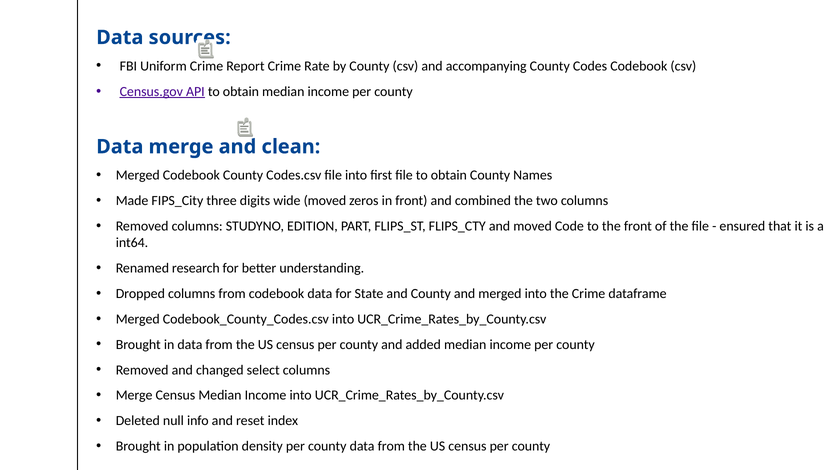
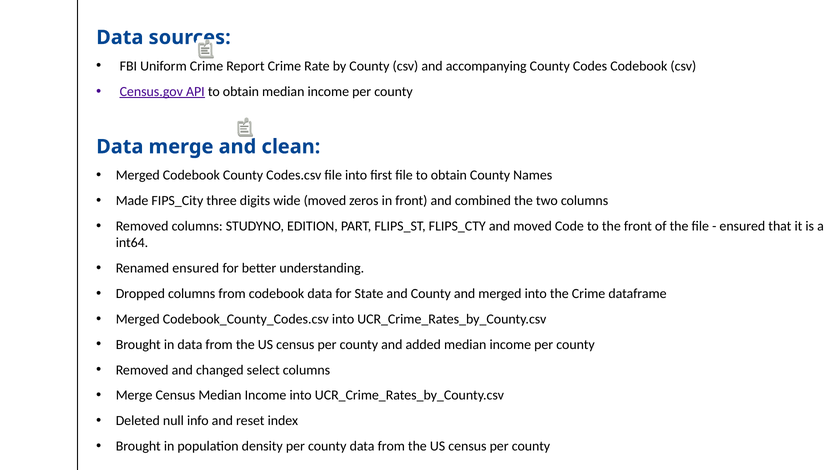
Renamed research: research -> ensured
